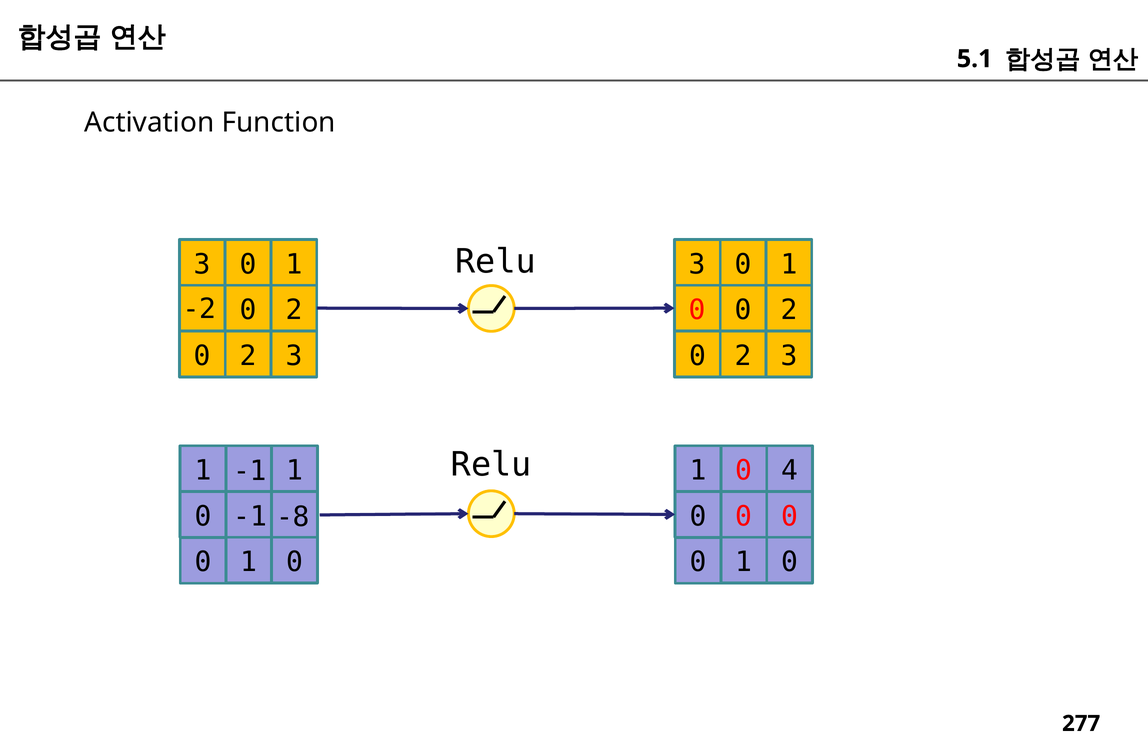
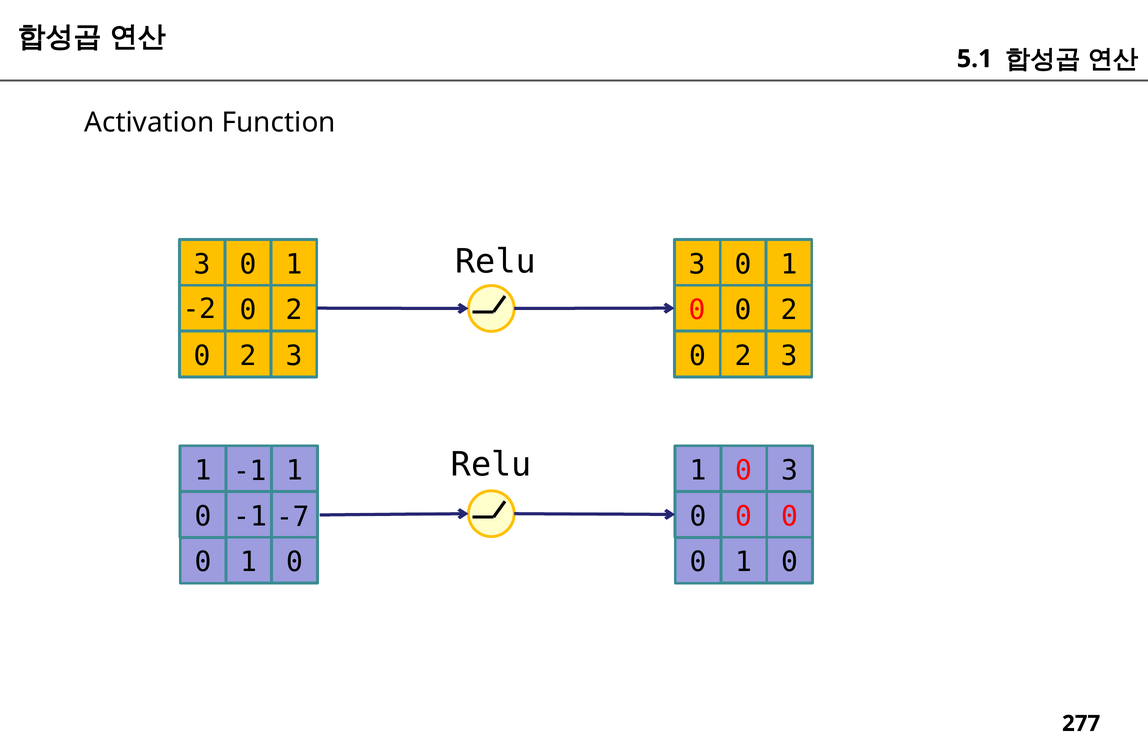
1 0 4: 4 -> 3
-8: -8 -> -7
